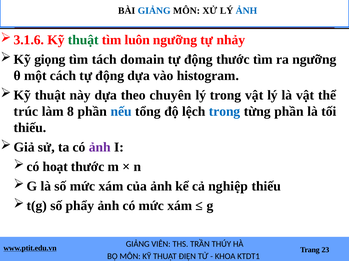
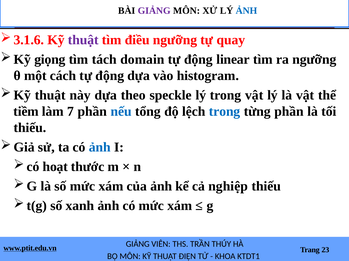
GIẢNG at (154, 11) colour: blue -> purple
thuật at (83, 40) colour: green -> purple
luôn: luôn -> điều
nhảy: nhảy -> quay
động thước: thước -> linear
chuyên: chuyên -> speckle
trúc: trúc -> tiềm
8: 8 -> 7
ảnh at (100, 148) colour: purple -> blue
phẩy: phẩy -> xanh
